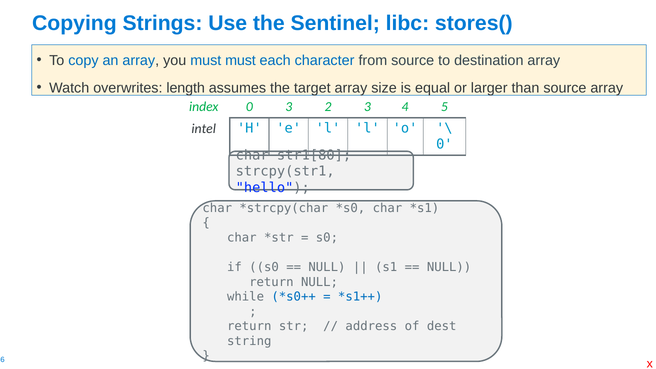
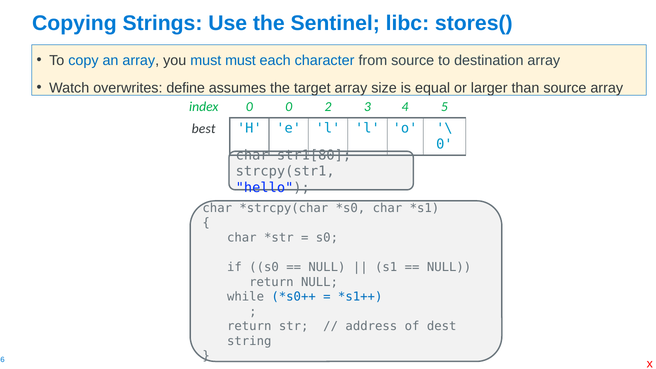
length: length -> define
0 3: 3 -> 0
intel: intel -> best
